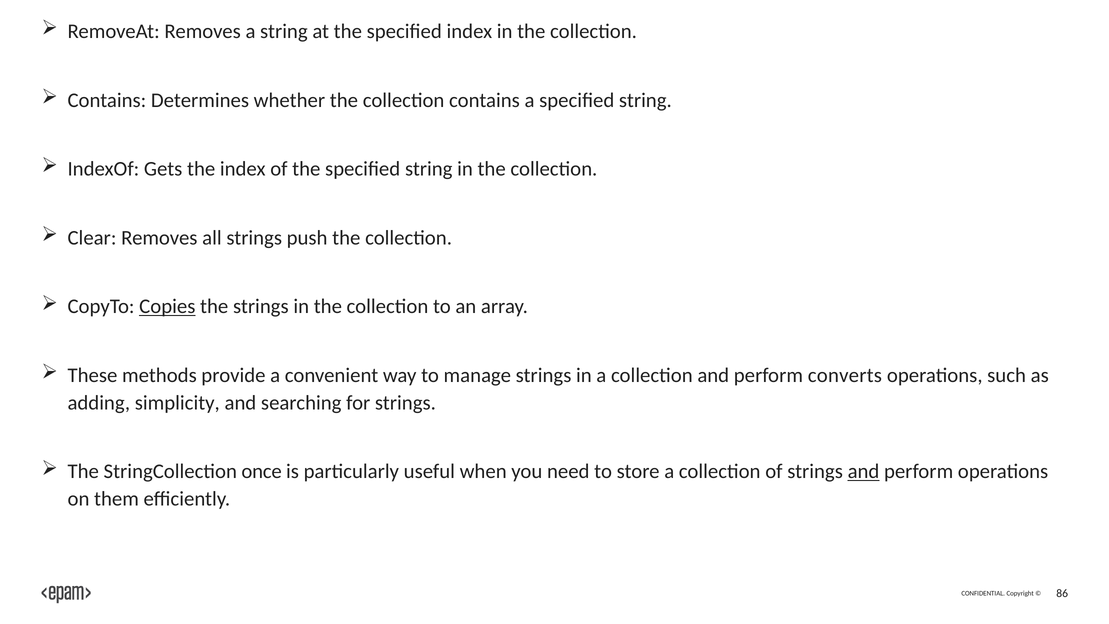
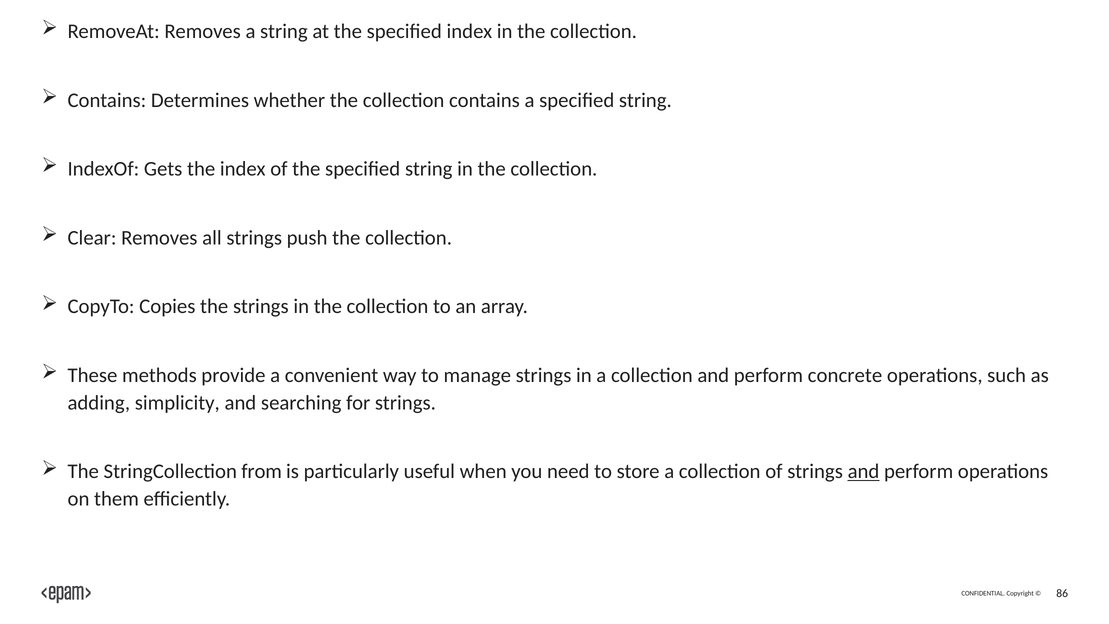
Copies underline: present -> none
converts: converts -> concrete
once: once -> from
